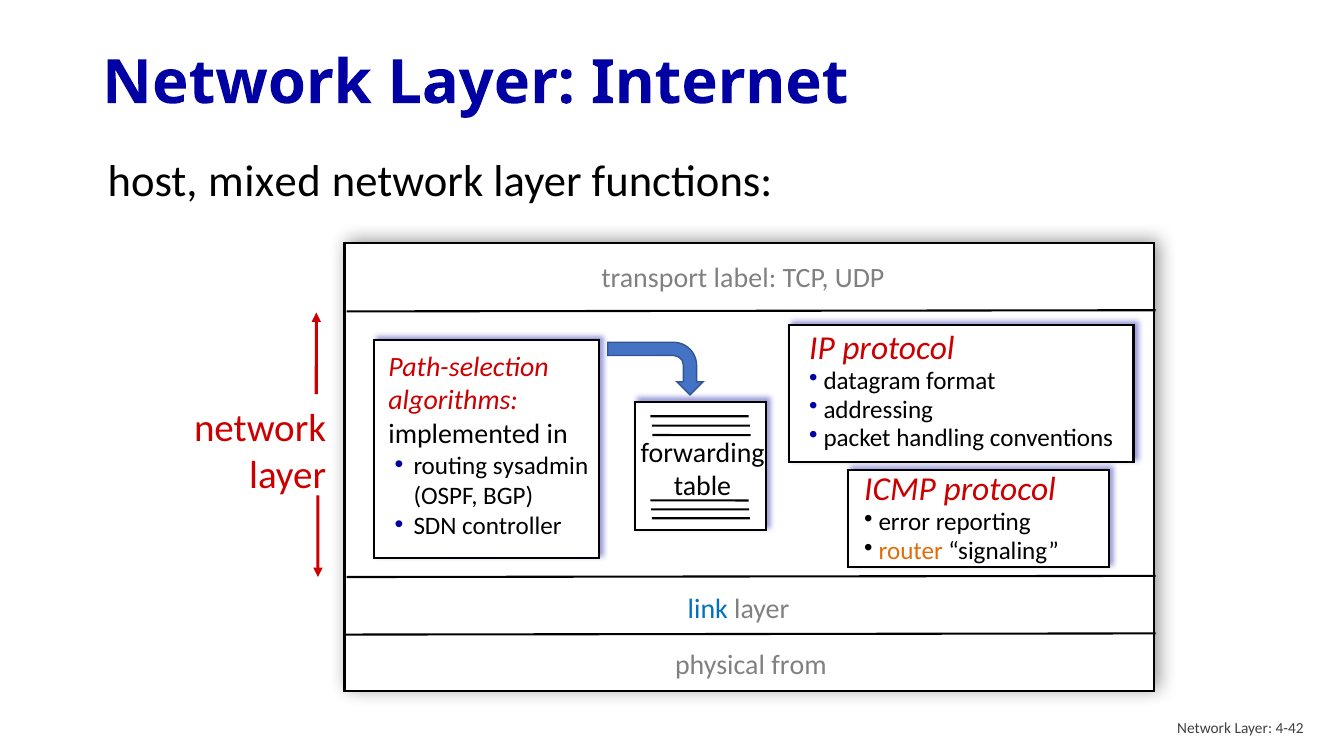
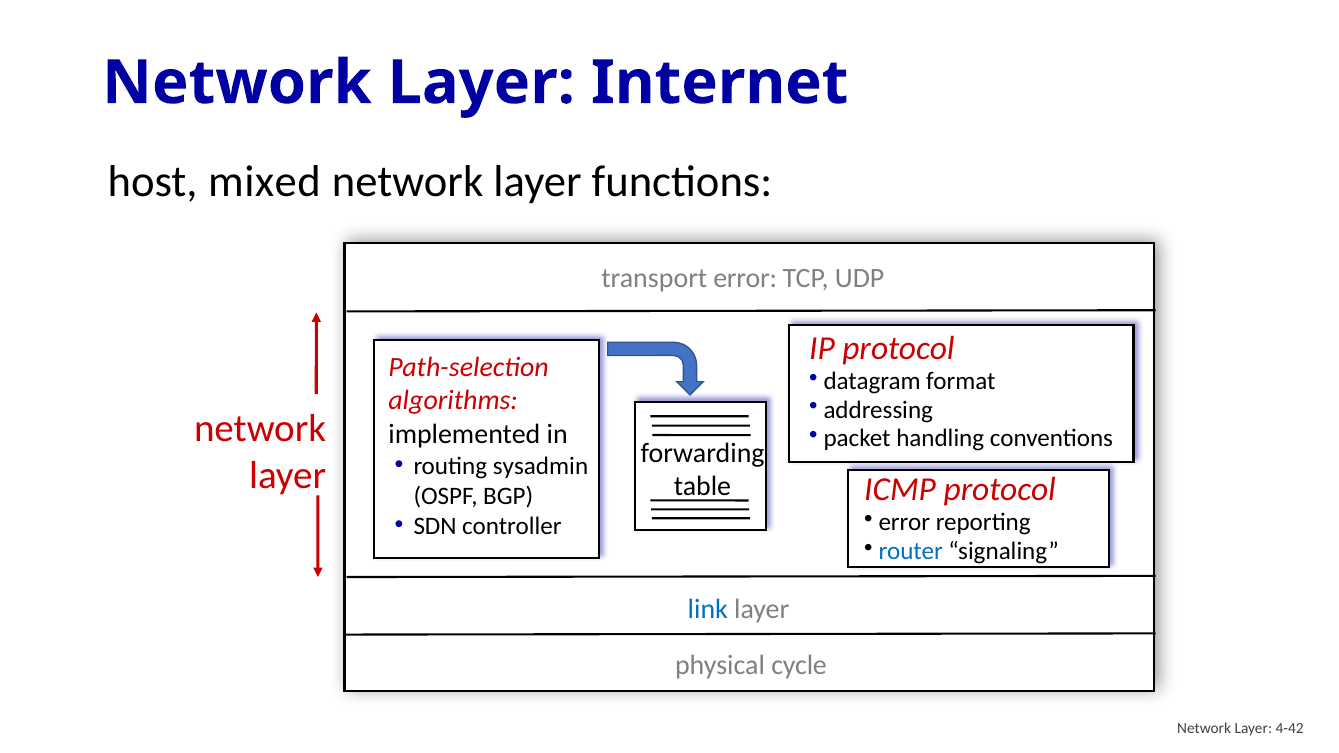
transport label: label -> error
router colour: orange -> blue
from: from -> cycle
